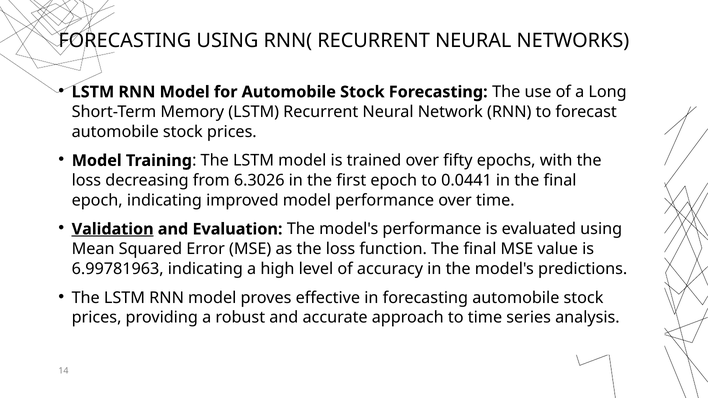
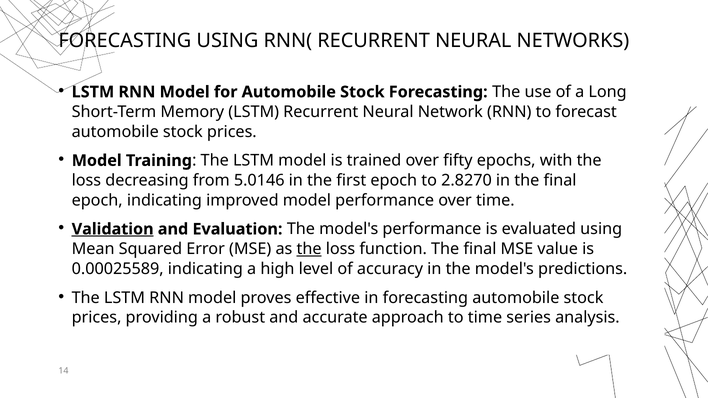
6.3026: 6.3026 -> 5.0146
0.0441: 0.0441 -> 2.8270
the at (309, 249) underline: none -> present
6.99781963: 6.99781963 -> 0.00025589
